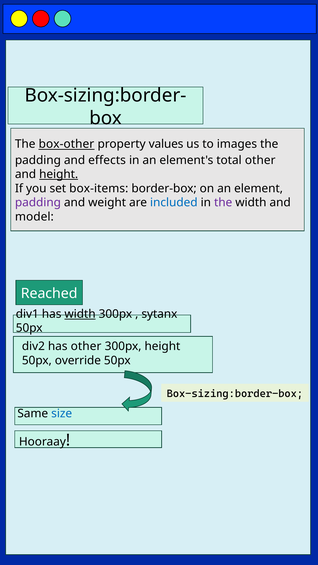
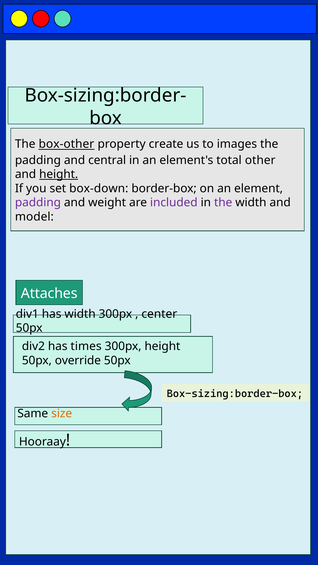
values: values -> create
effects: effects -> central
box-items: box-items -> box-down
included colour: blue -> purple
Reached: Reached -> Attaches
width at (80, 314) underline: present -> none
sytanx: sytanx -> center
has other: other -> times
size colour: blue -> orange
